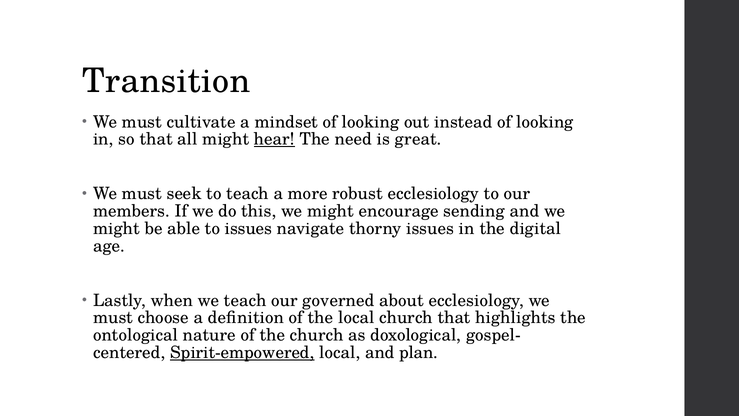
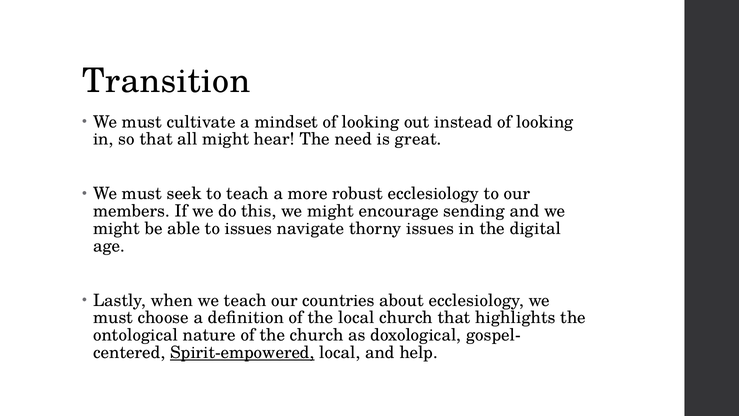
hear underline: present -> none
governed: governed -> countries
plan: plan -> help
